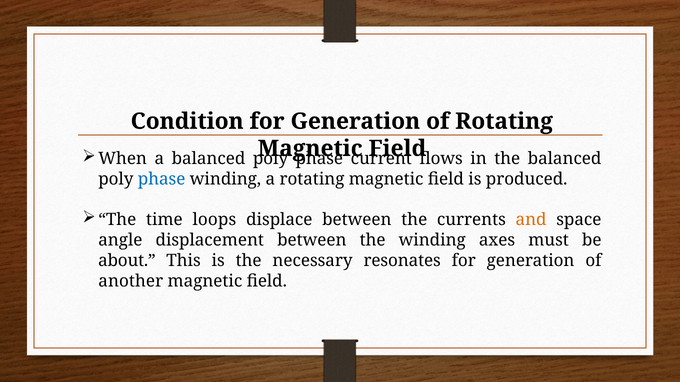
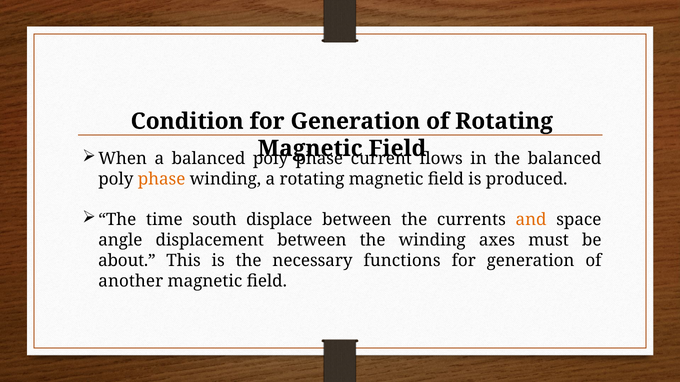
phase at (162, 179) colour: blue -> orange
loops: loops -> south
resonates: resonates -> functions
